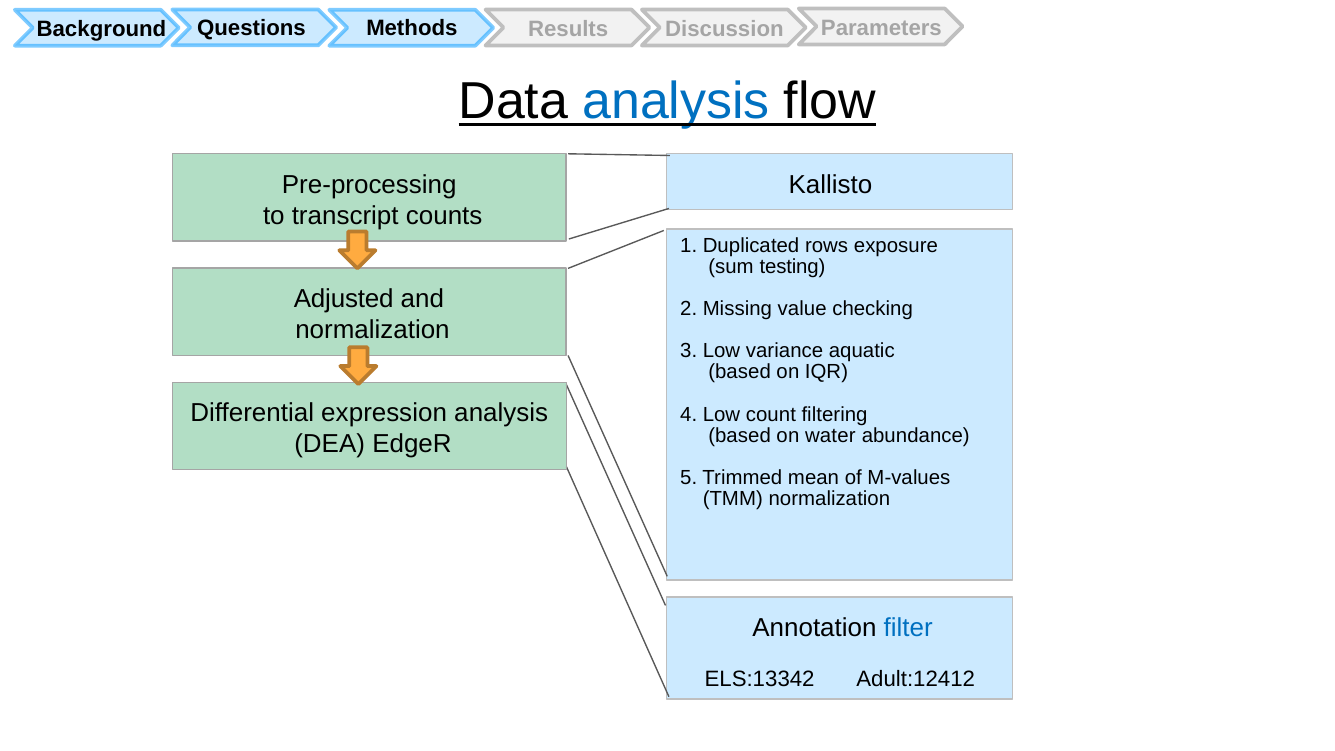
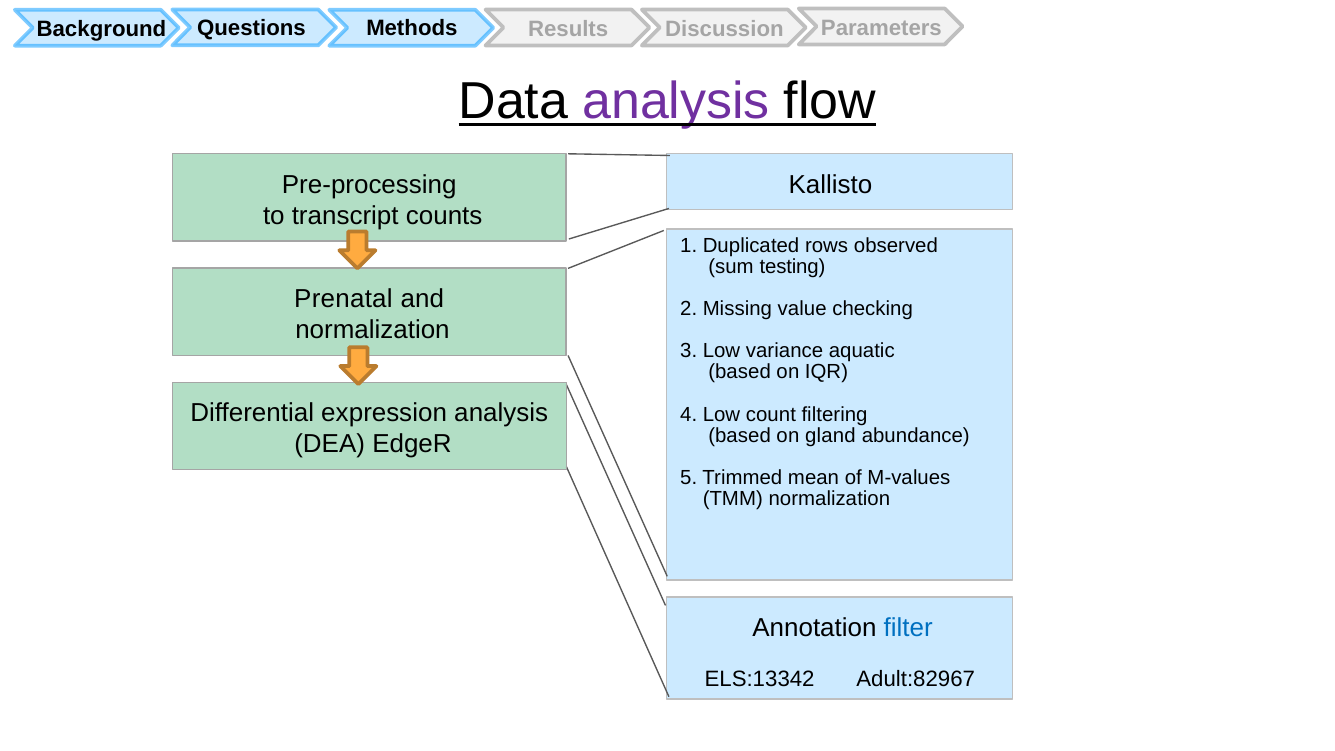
analysis at (676, 101) colour: blue -> purple
exposure: exposure -> observed
Adjusted: Adjusted -> Prenatal
water: water -> gland
Adult:12412: Adult:12412 -> Adult:82967
